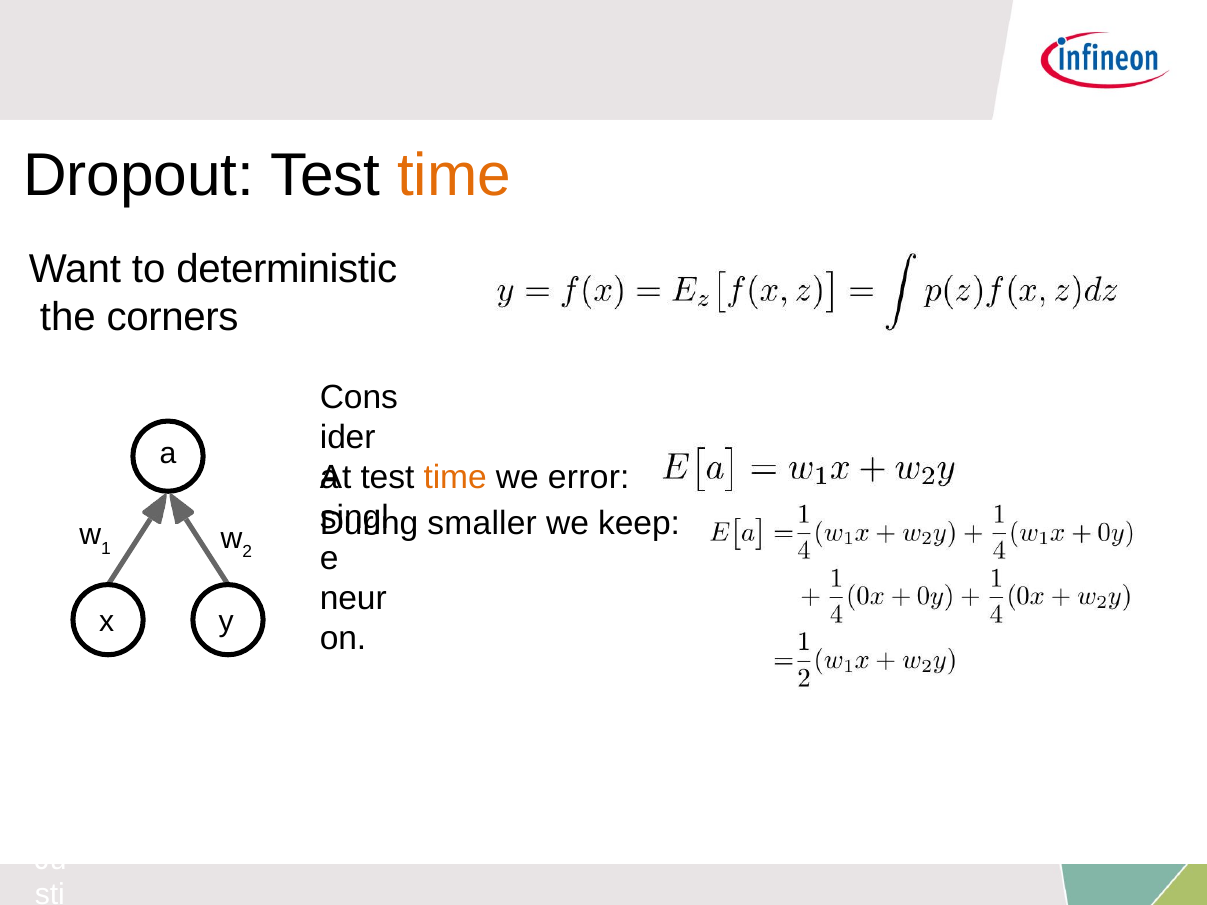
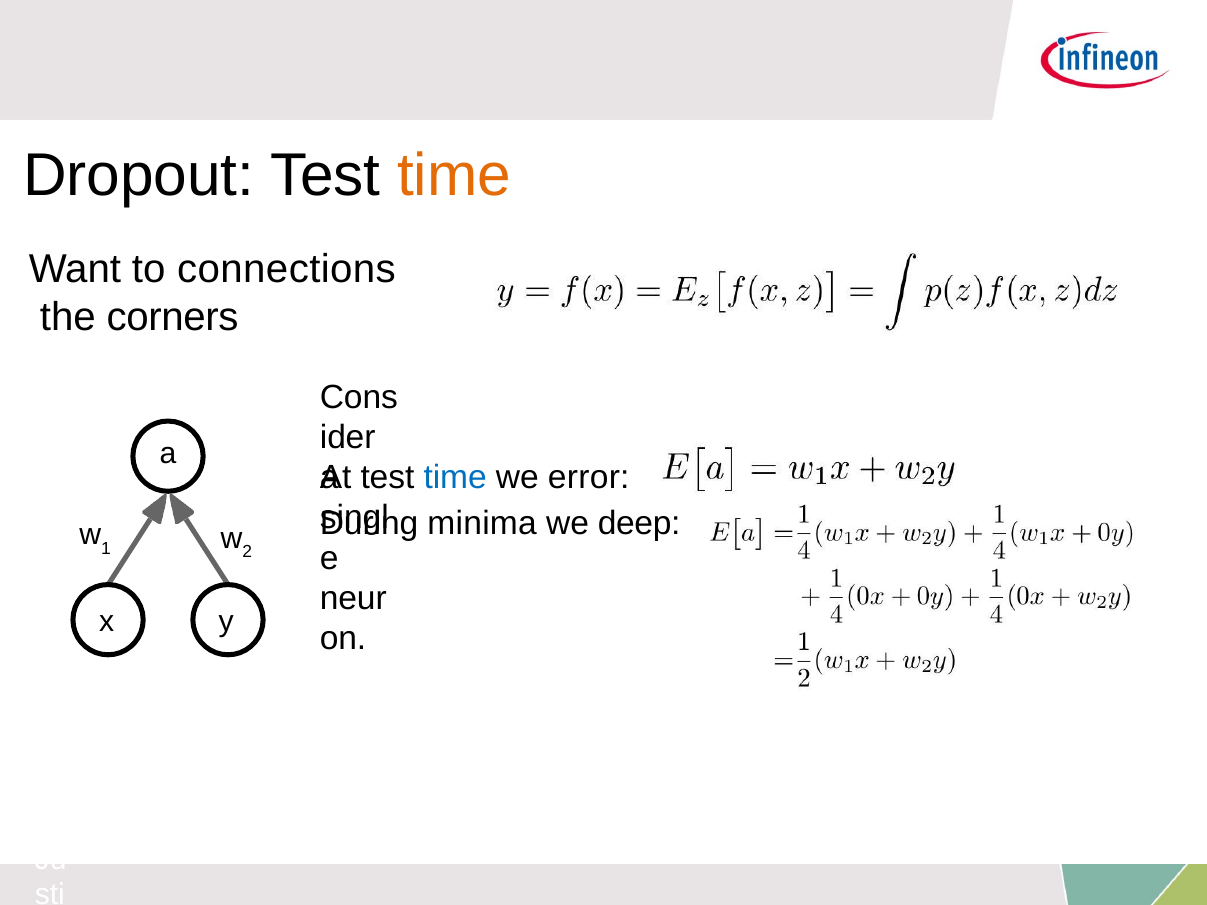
deterministic: deterministic -> connections
time at (455, 477) colour: orange -> blue
smaller: smaller -> minima
keep: keep -> deep
